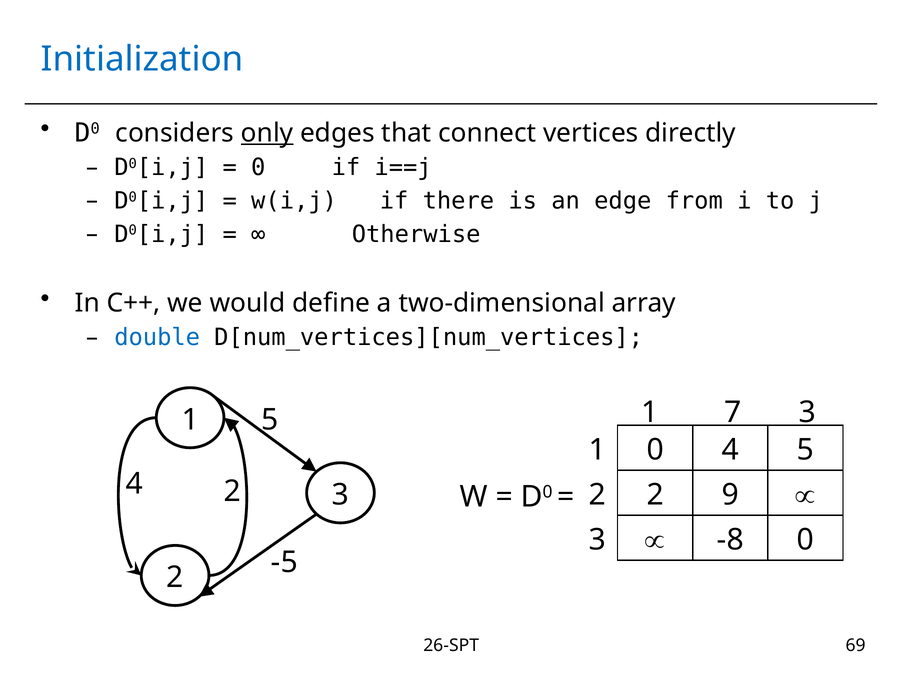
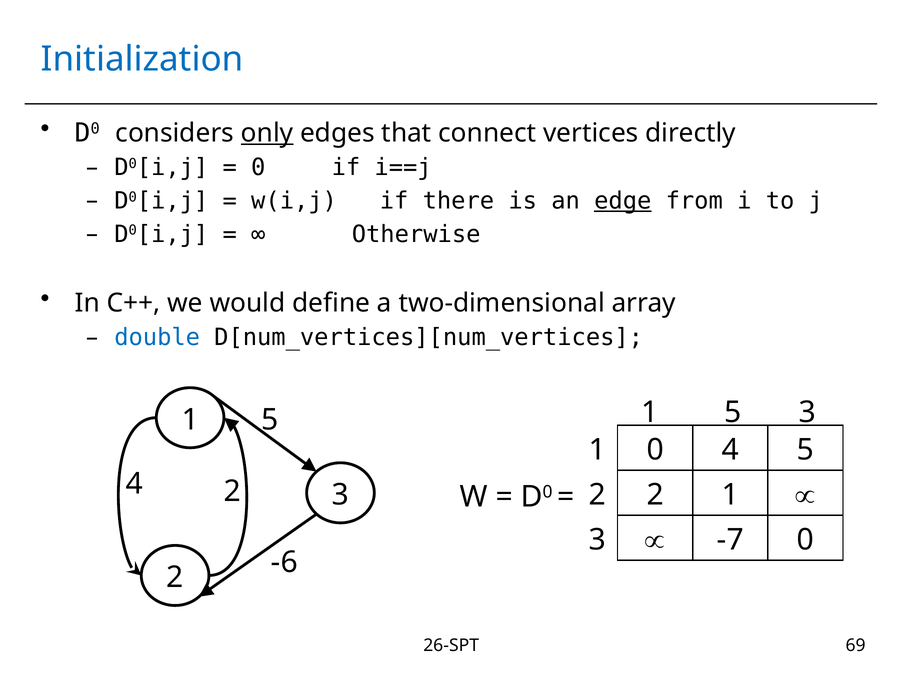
edge underline: none -> present
1 7: 7 -> 5
2 9: 9 -> 1
-8: -8 -> -7
-5: -5 -> -6
